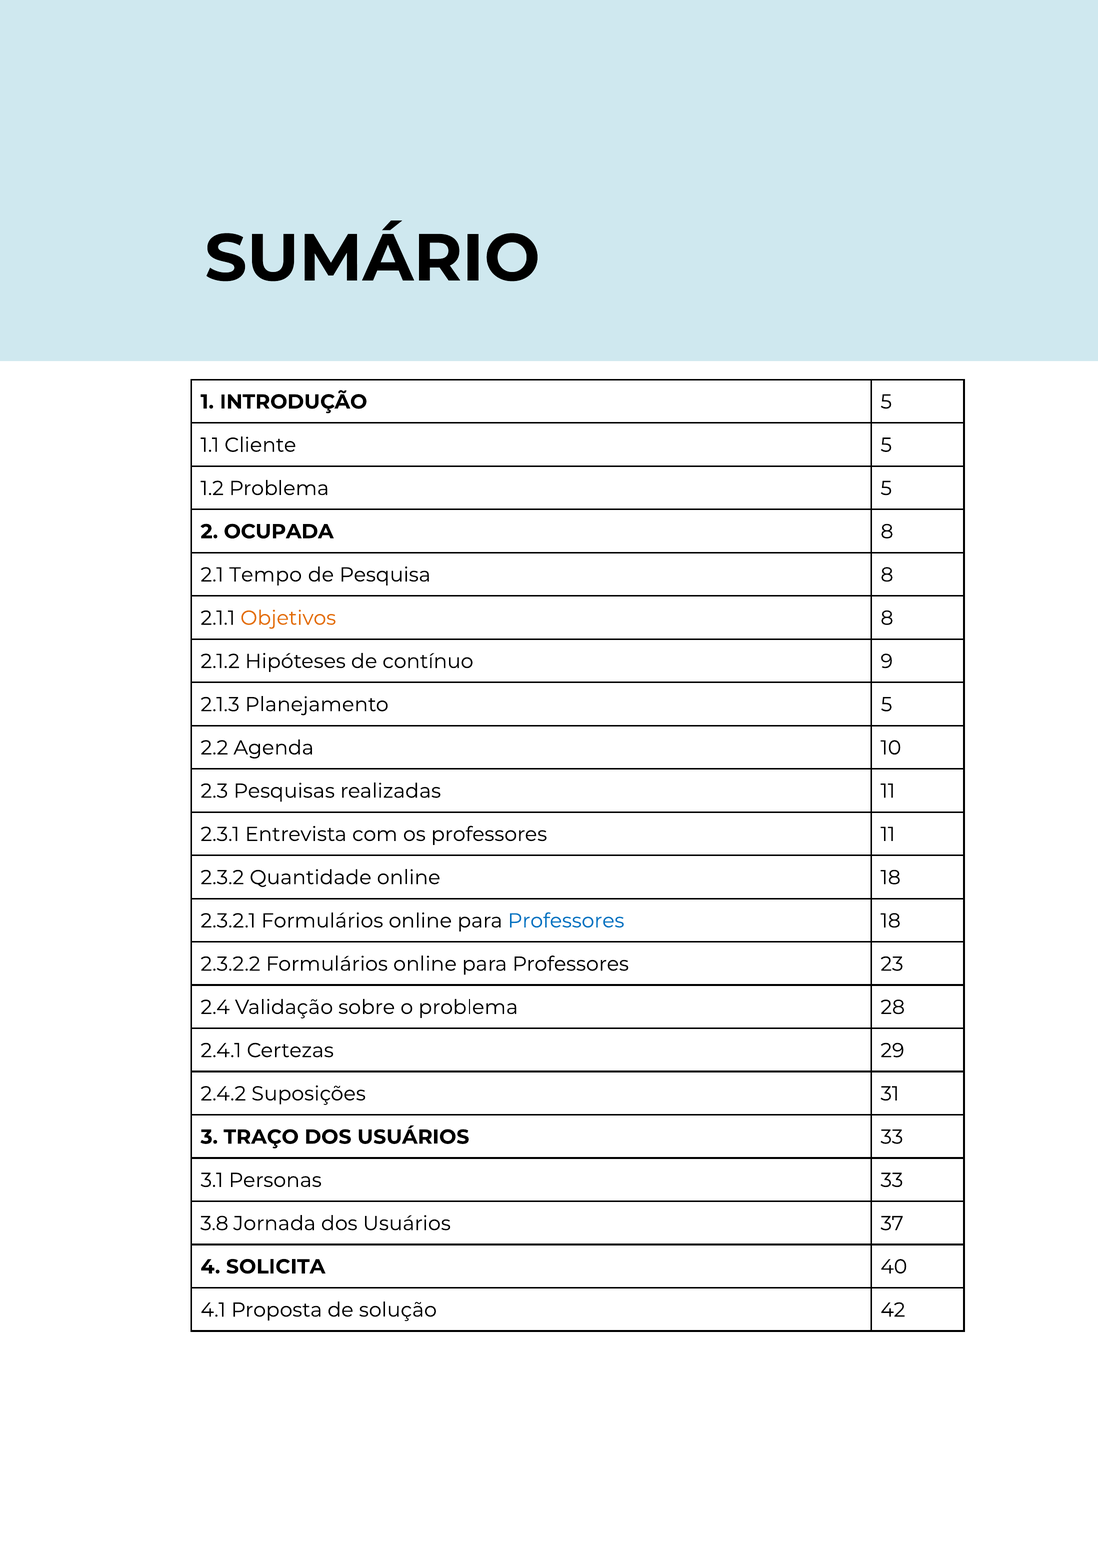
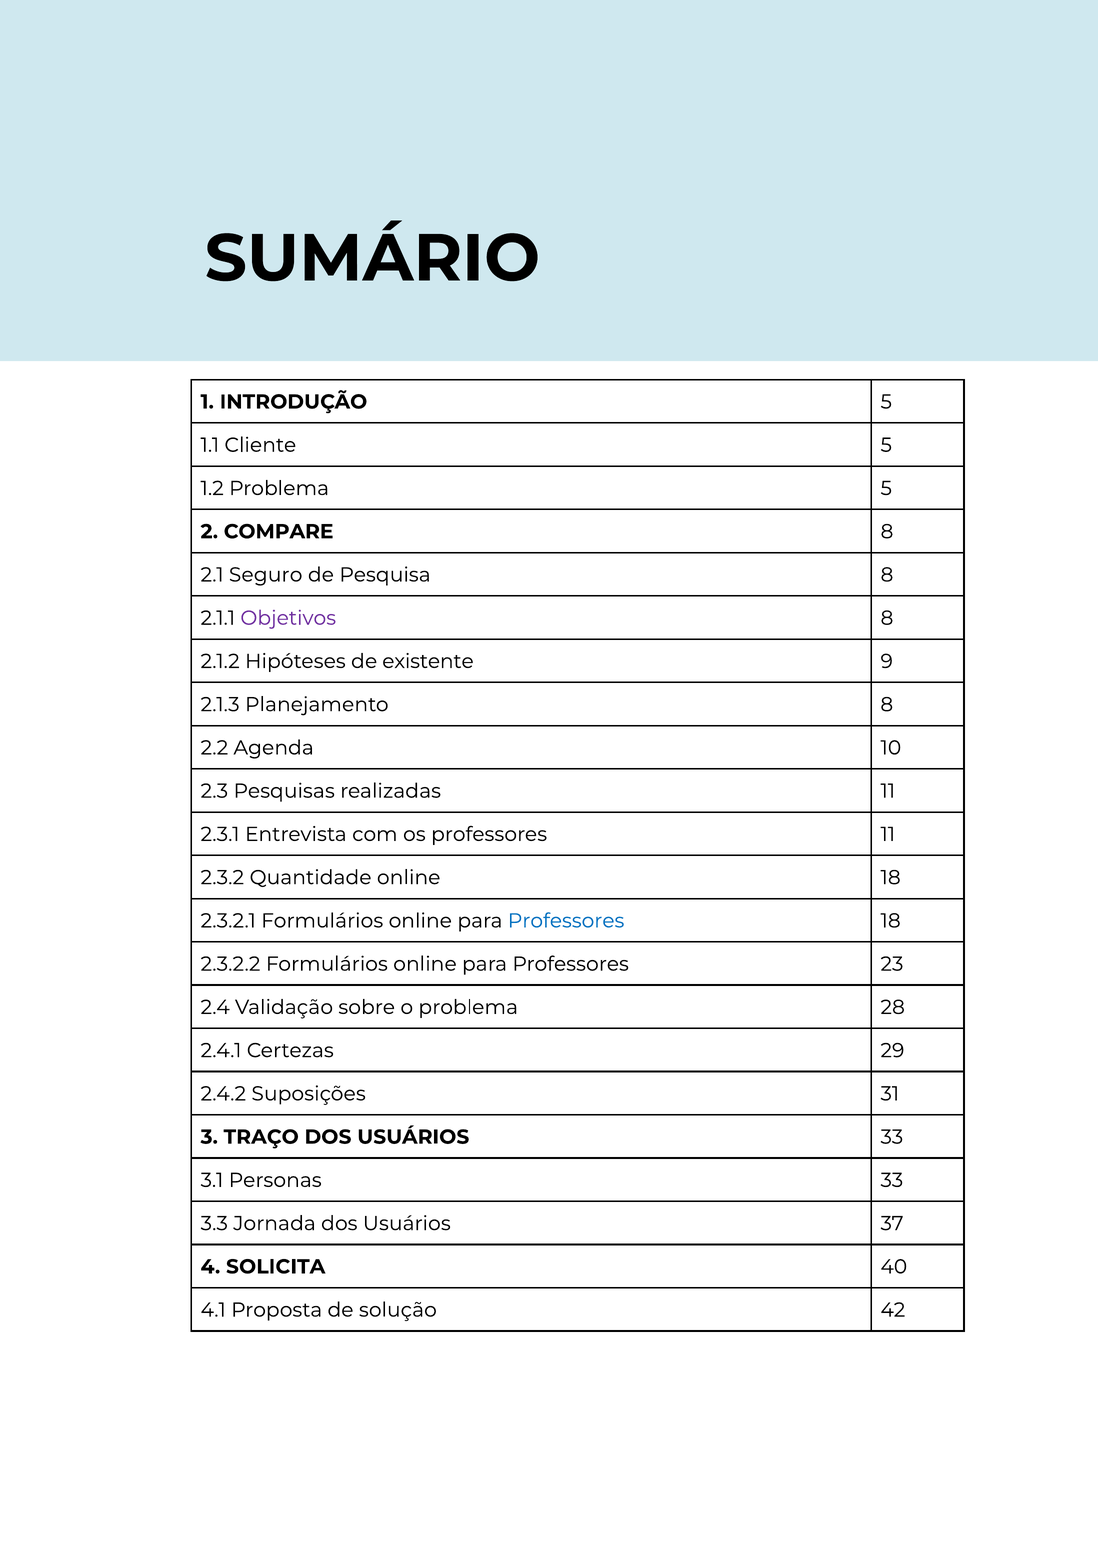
OCUPADA: OCUPADA -> COMPARE
Tempo: Tempo -> Seguro
Objetivos colour: orange -> purple
contínuo: contínuo -> existente
Planejamento 5: 5 -> 8
3.8: 3.8 -> 3.3
